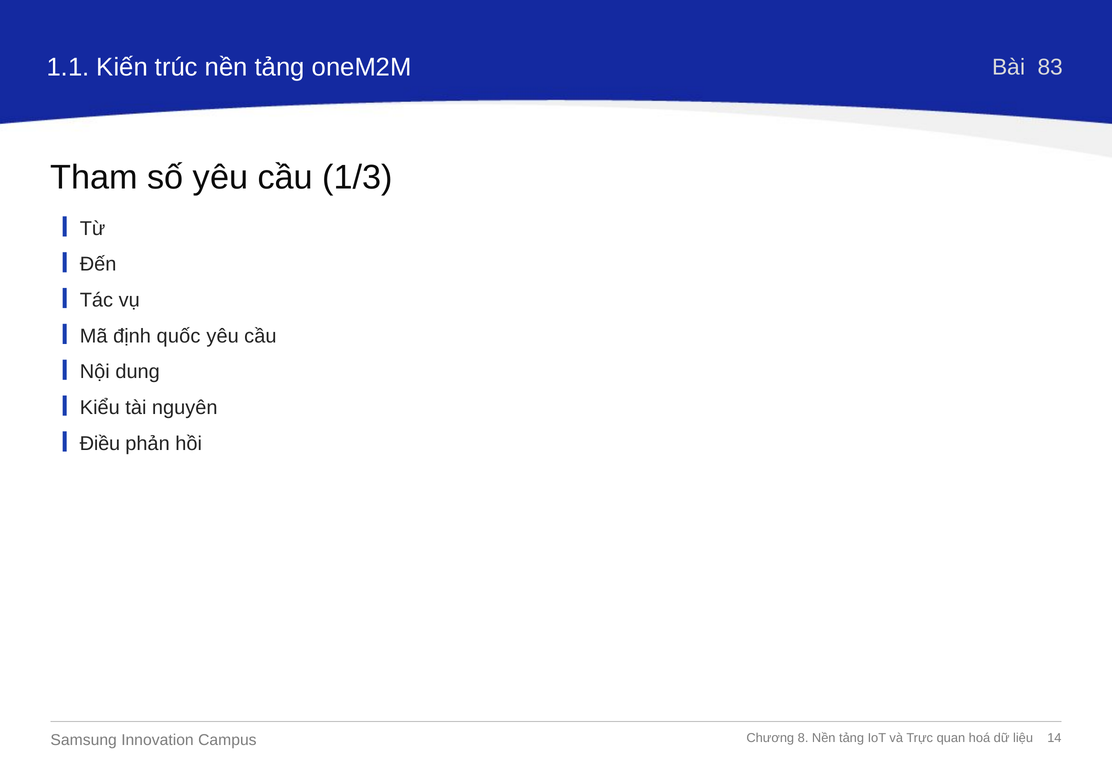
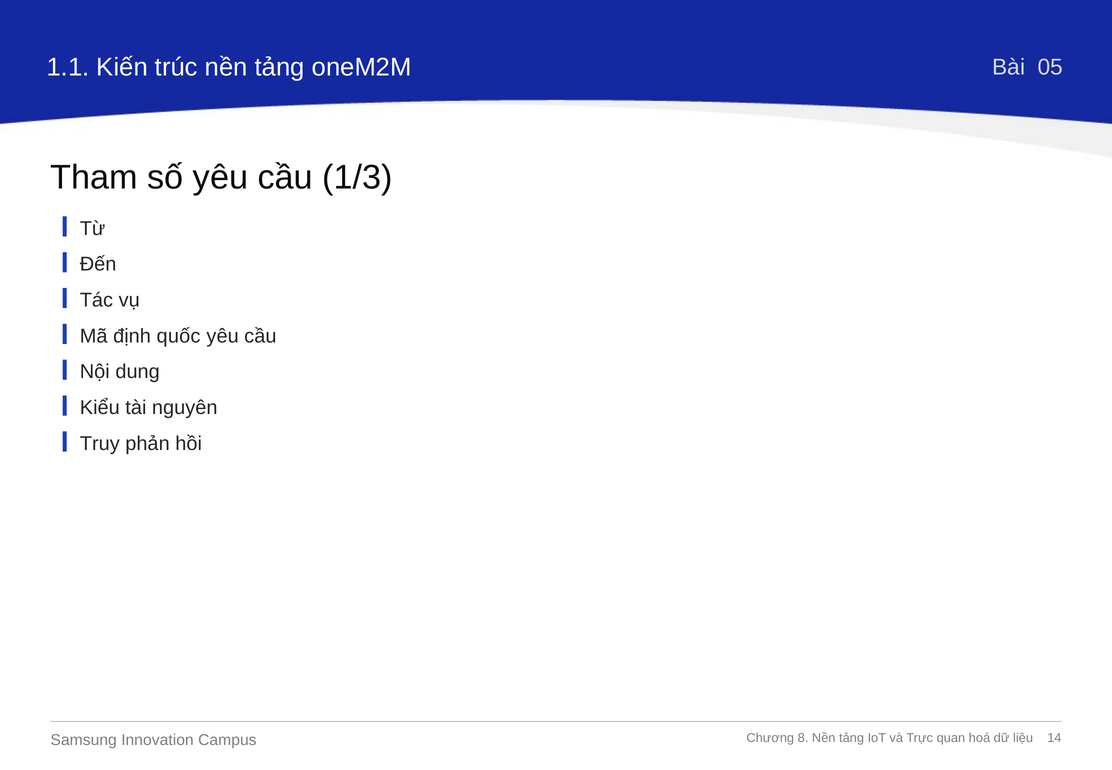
83: 83 -> 05
Điều: Điều -> Truy
